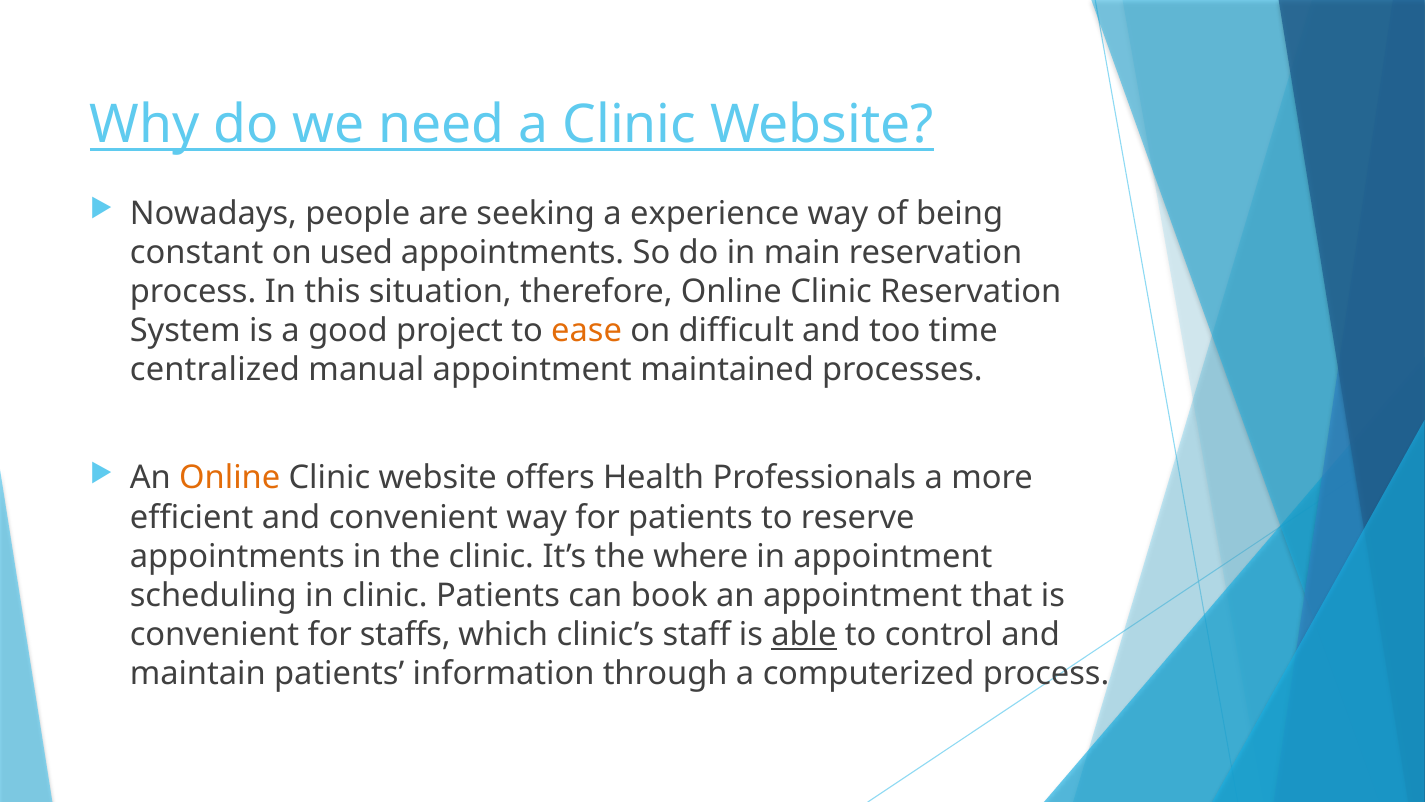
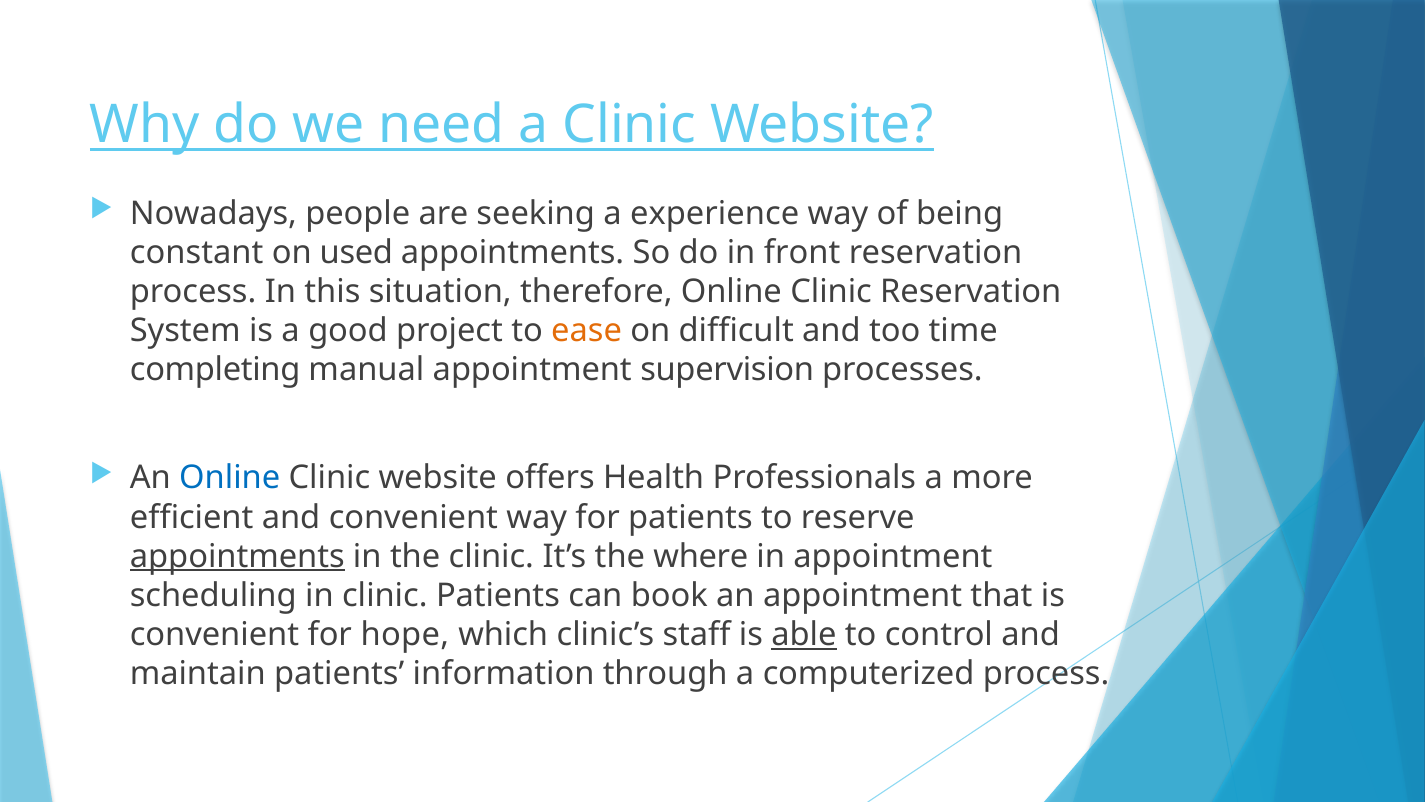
main: main -> front
centralized: centralized -> completing
maintained: maintained -> supervision
Online at (230, 478) colour: orange -> blue
appointments at (237, 556) underline: none -> present
staffs: staffs -> hope
